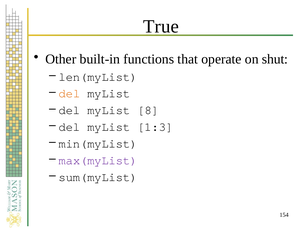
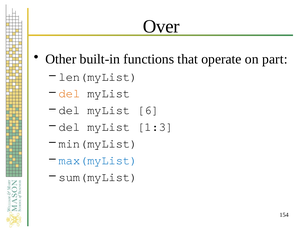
True: True -> Over
shut: shut -> part
8: 8 -> 6
max(myList colour: purple -> blue
